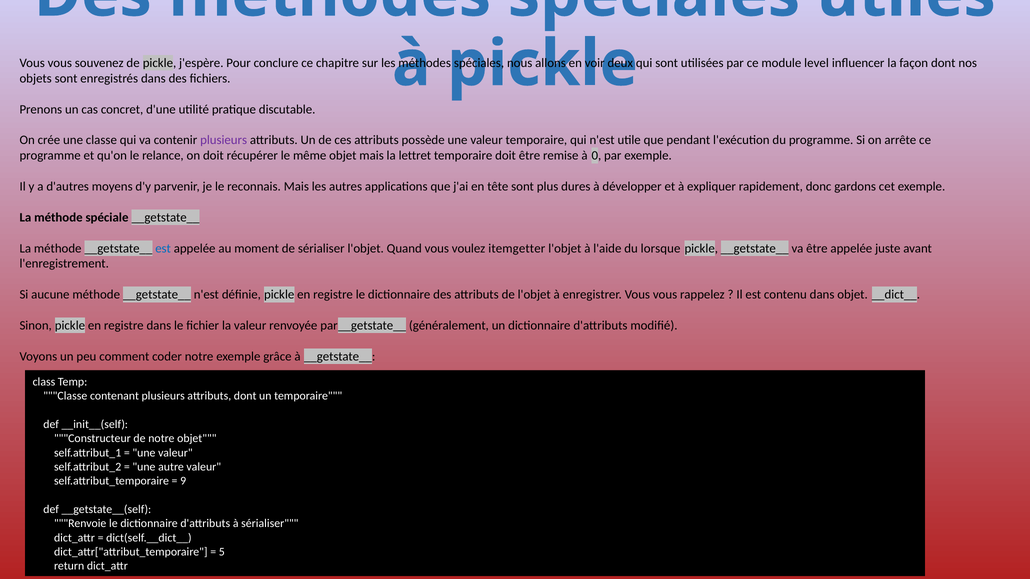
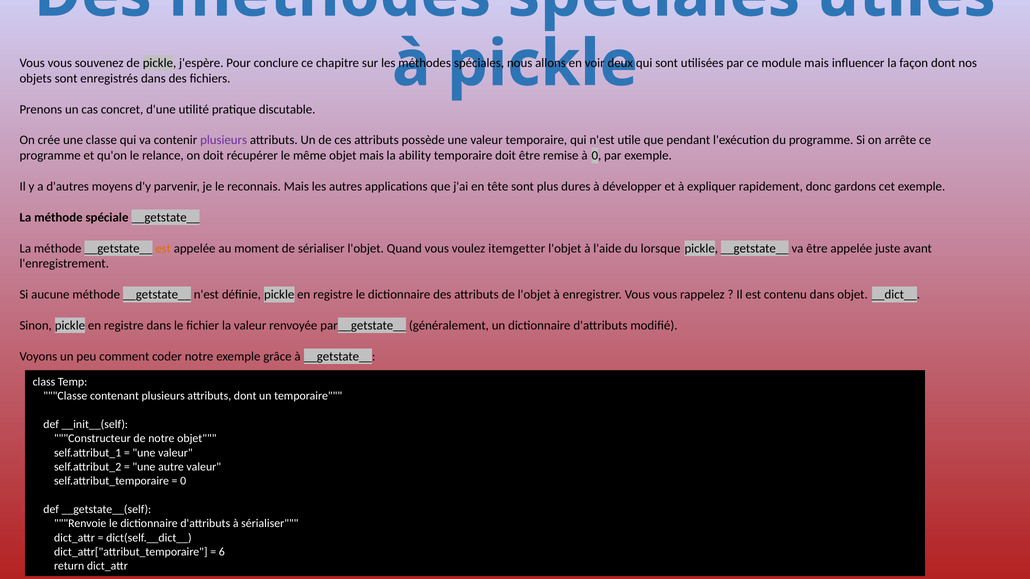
module level: level -> mais
lettret: lettret -> ability
est at (163, 248) colour: blue -> orange
9 at (183, 481): 9 -> 0
5: 5 -> 6
